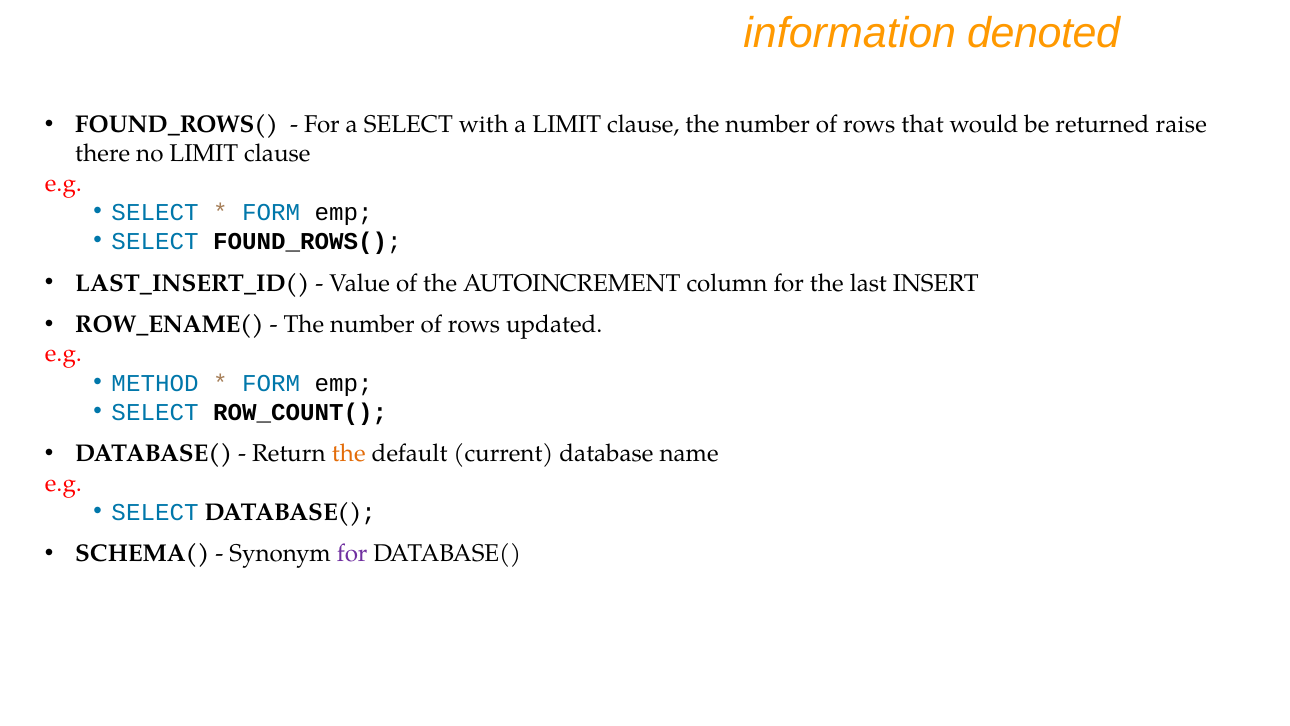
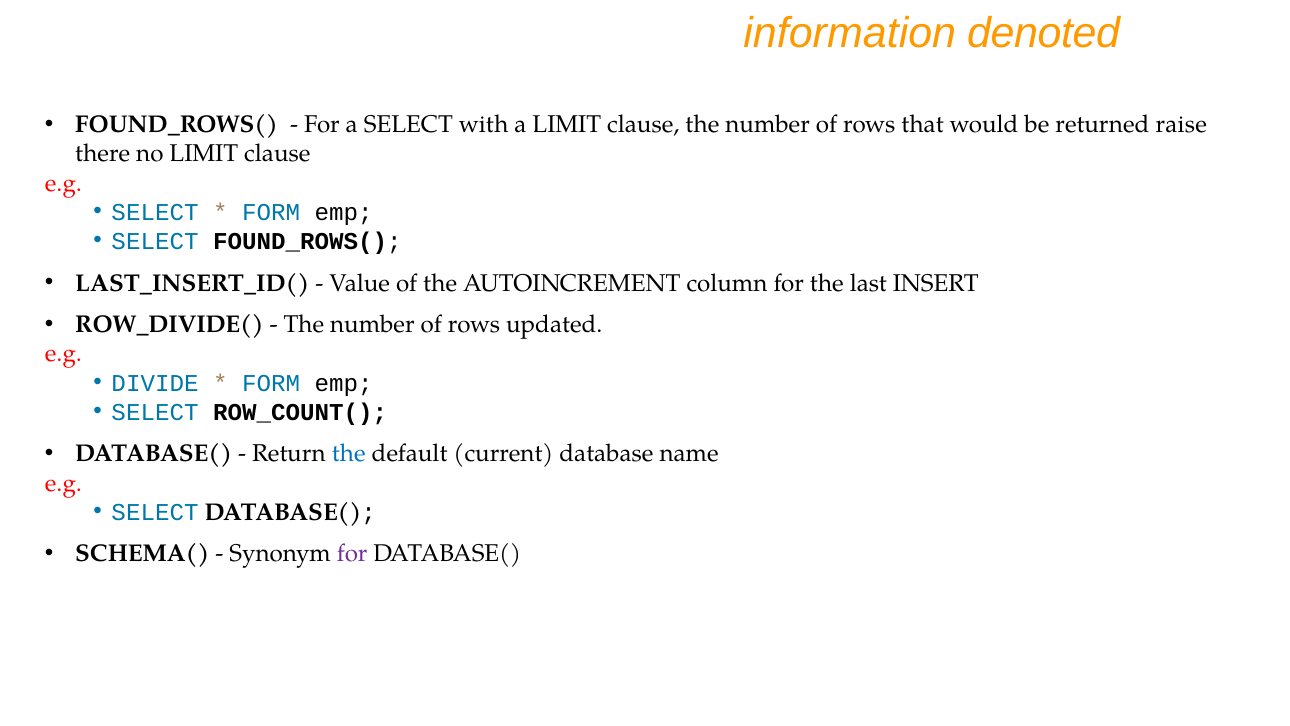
ROW_ENAME(: ROW_ENAME( -> ROW_DIVIDE(
METHOD: METHOD -> DIVIDE
the at (349, 454) colour: orange -> blue
